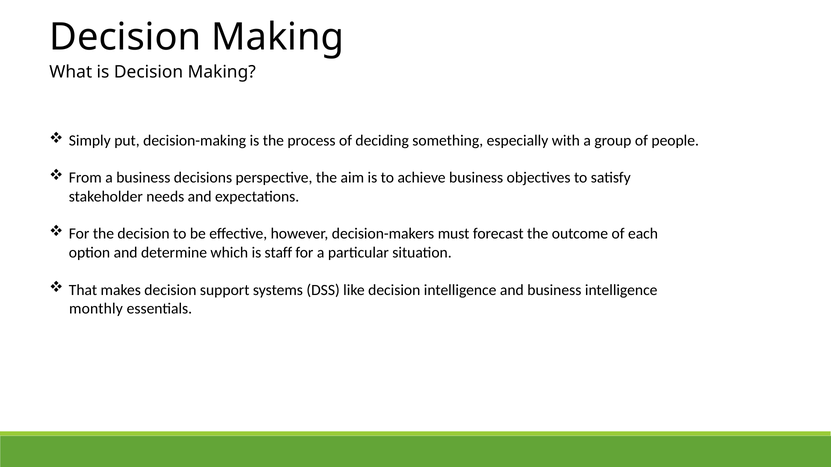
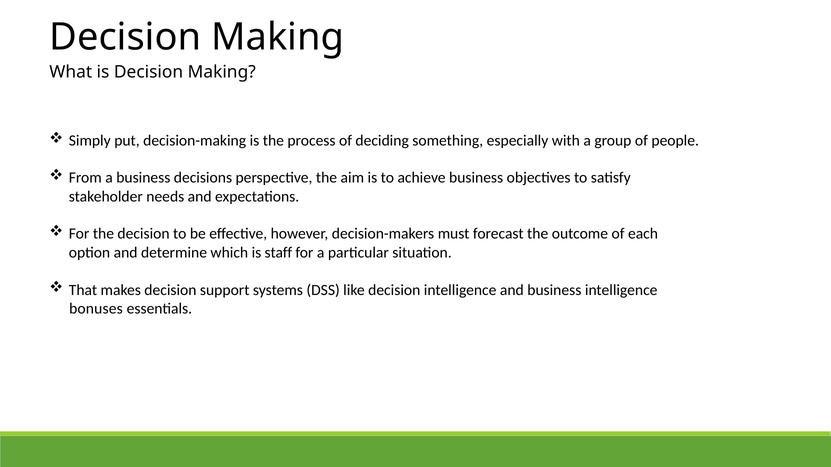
monthly: monthly -> bonuses
